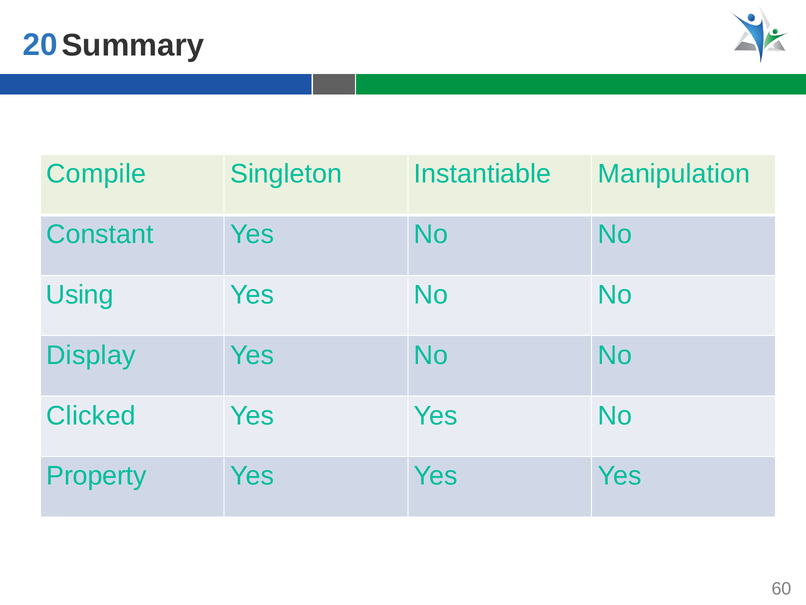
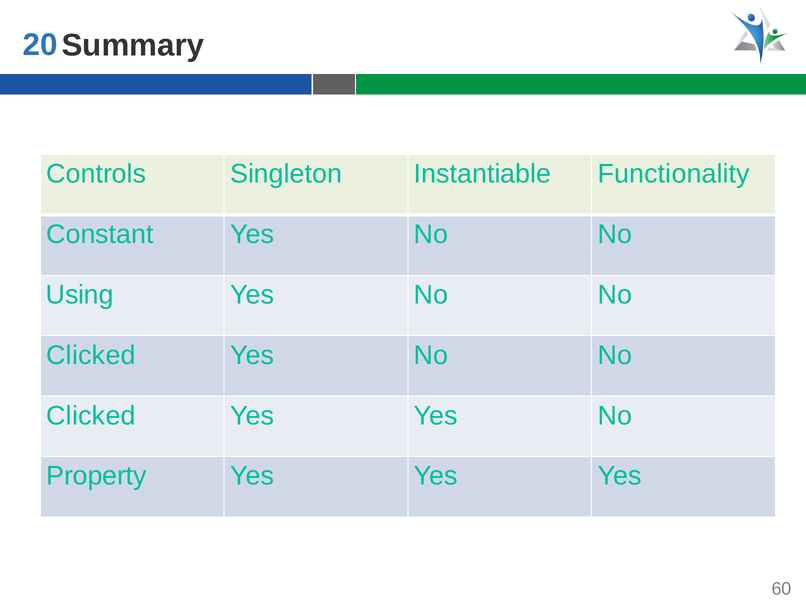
Compile: Compile -> Controls
Manipulation: Manipulation -> Functionality
Display at (91, 355): Display -> Clicked
